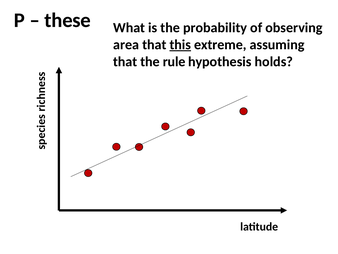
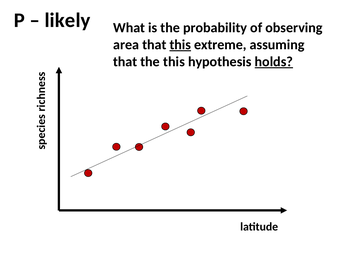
these: these -> likely
the rule: rule -> this
holds underline: none -> present
